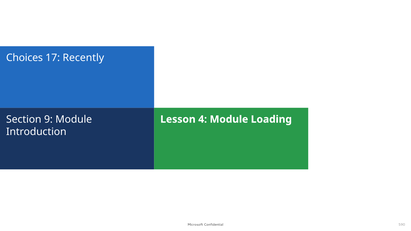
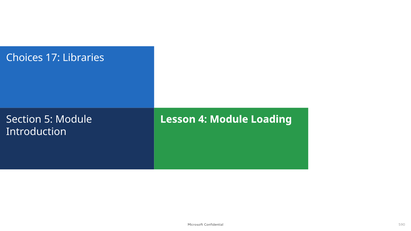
Recently: Recently -> Libraries
9: 9 -> 5
